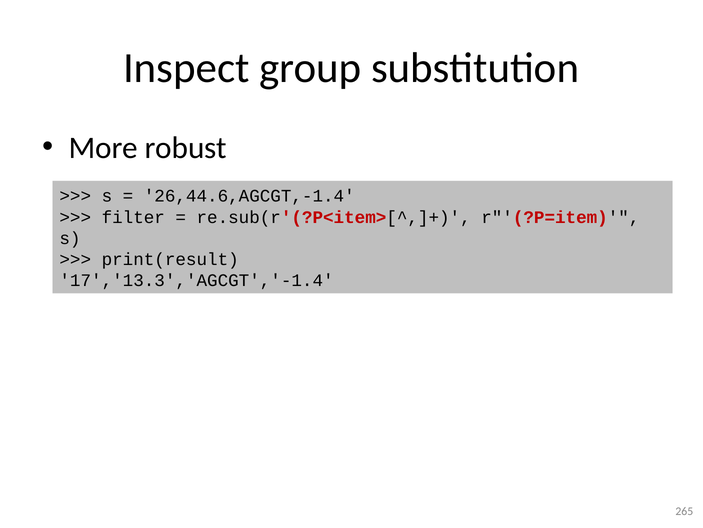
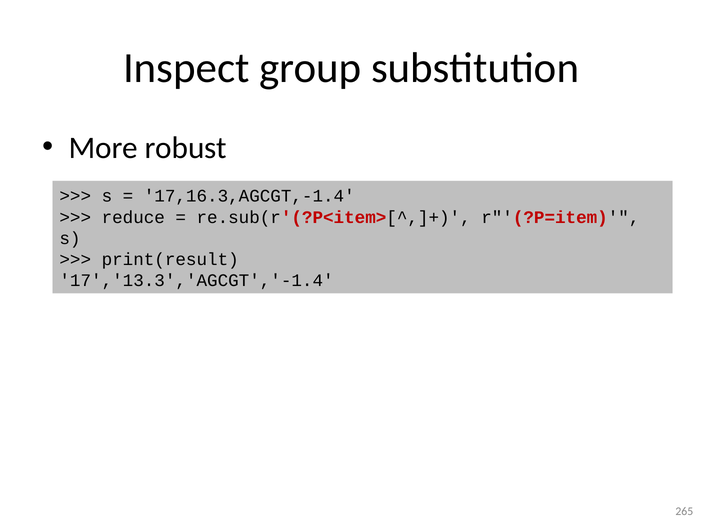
26,44.6,AGCGT,-1.4: 26,44.6,AGCGT,-1.4 -> 17,16.3,AGCGT,-1.4
filter: filter -> reduce
